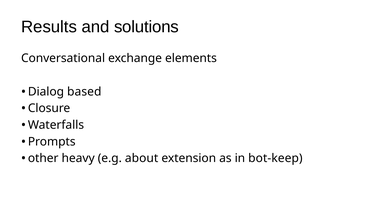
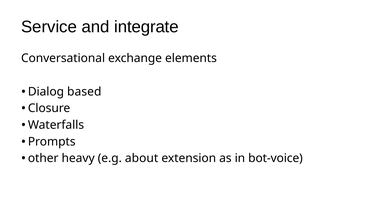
Results: Results -> Service
solutions: solutions -> integrate
bot-keep: bot-keep -> bot-voice
